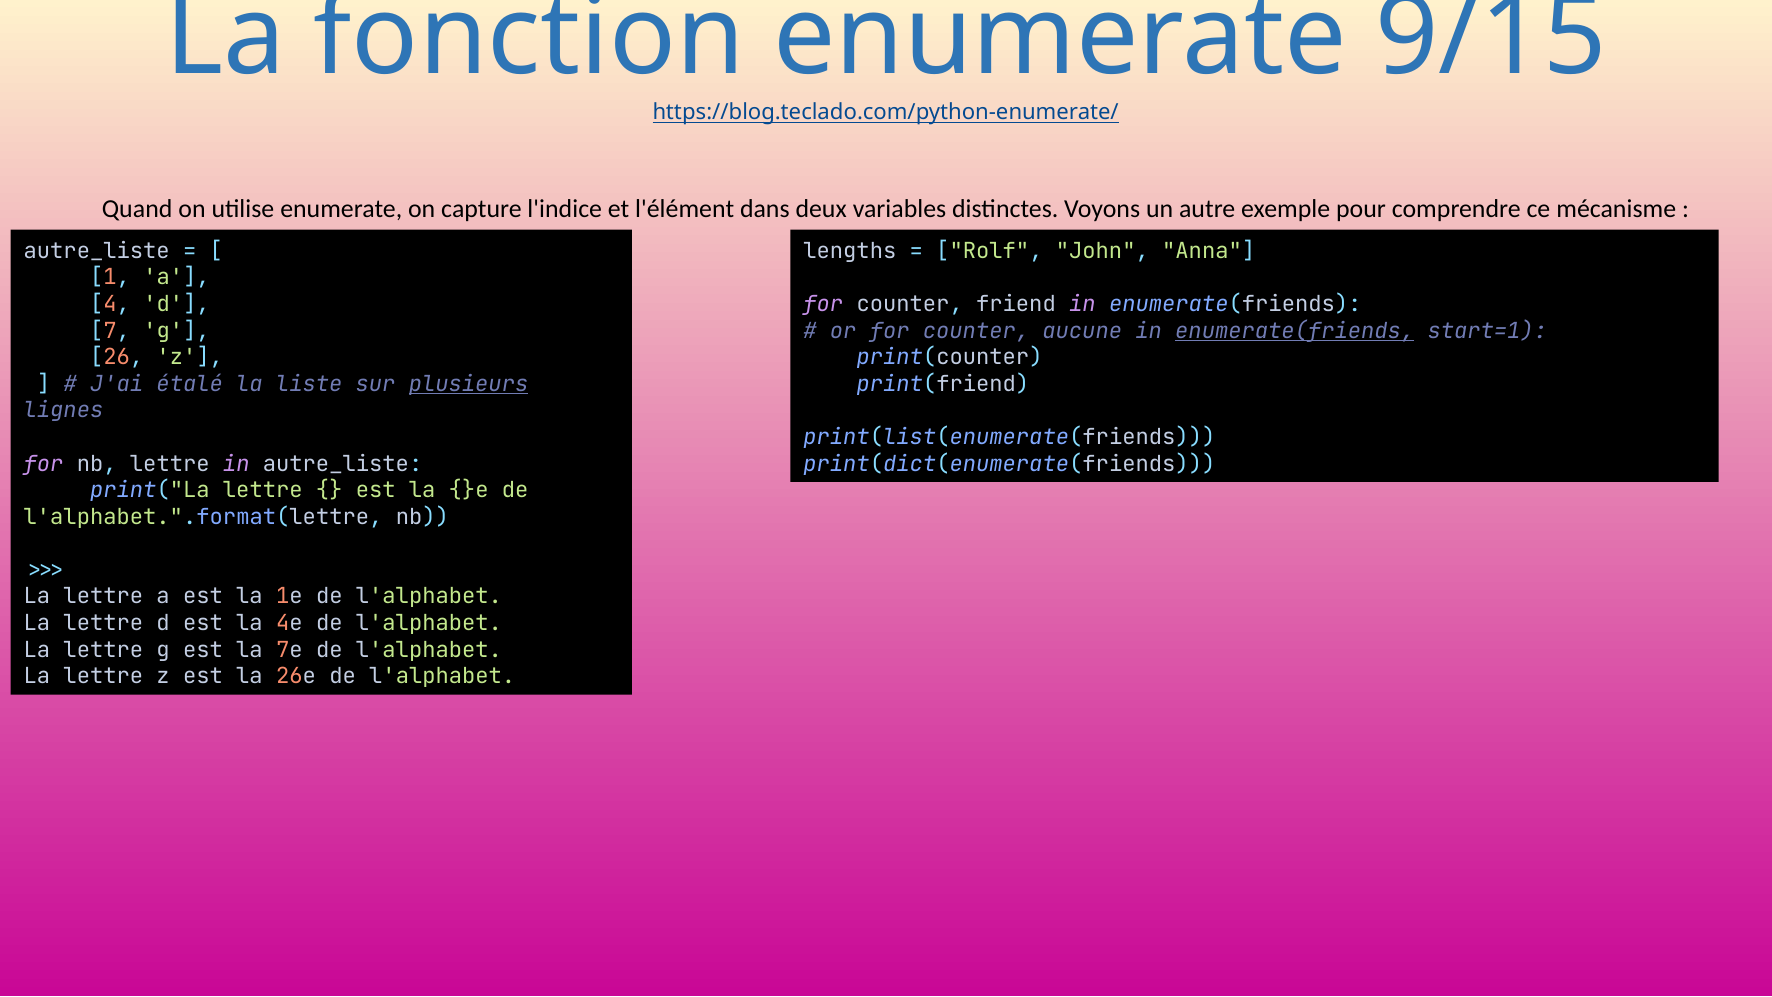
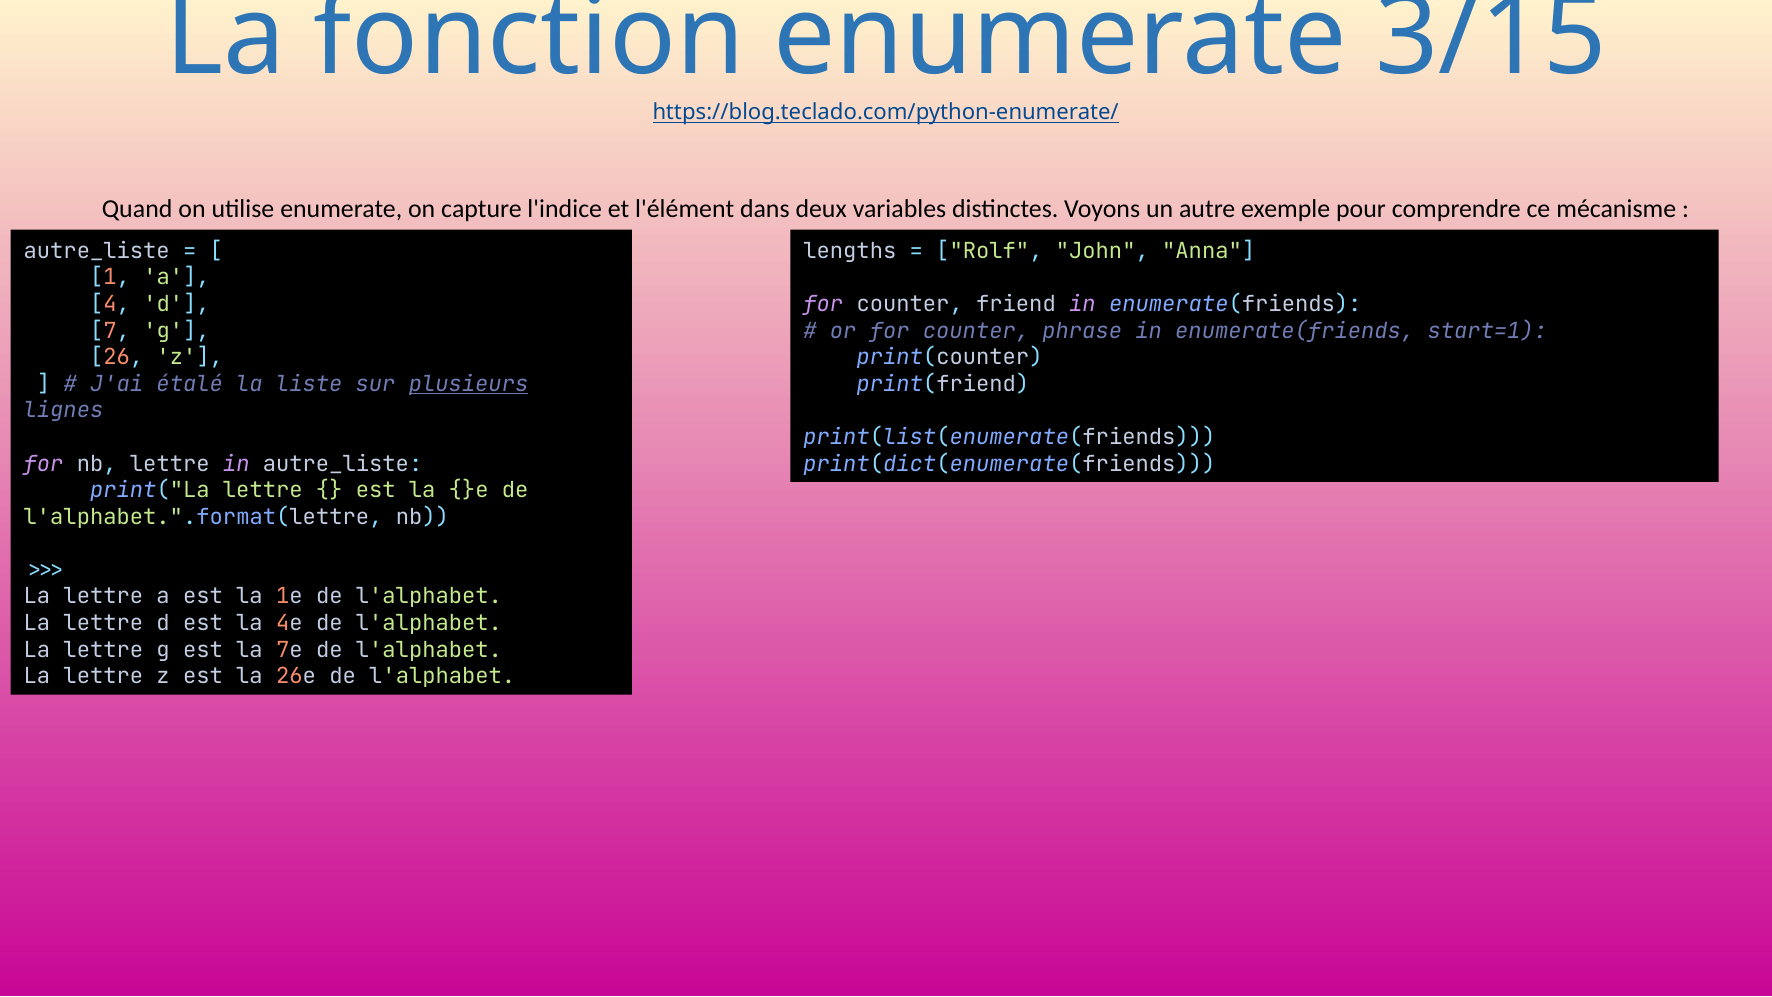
9/15: 9/15 -> 3/15
aucune: aucune -> phrase
enumerate(friends at (1295, 331) underline: present -> none
